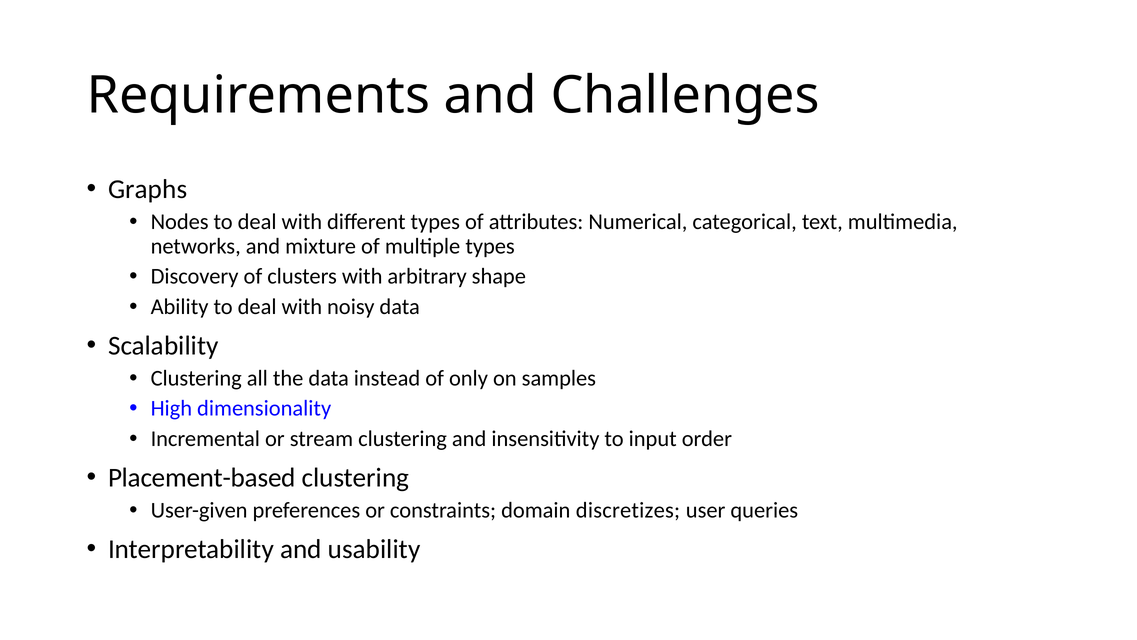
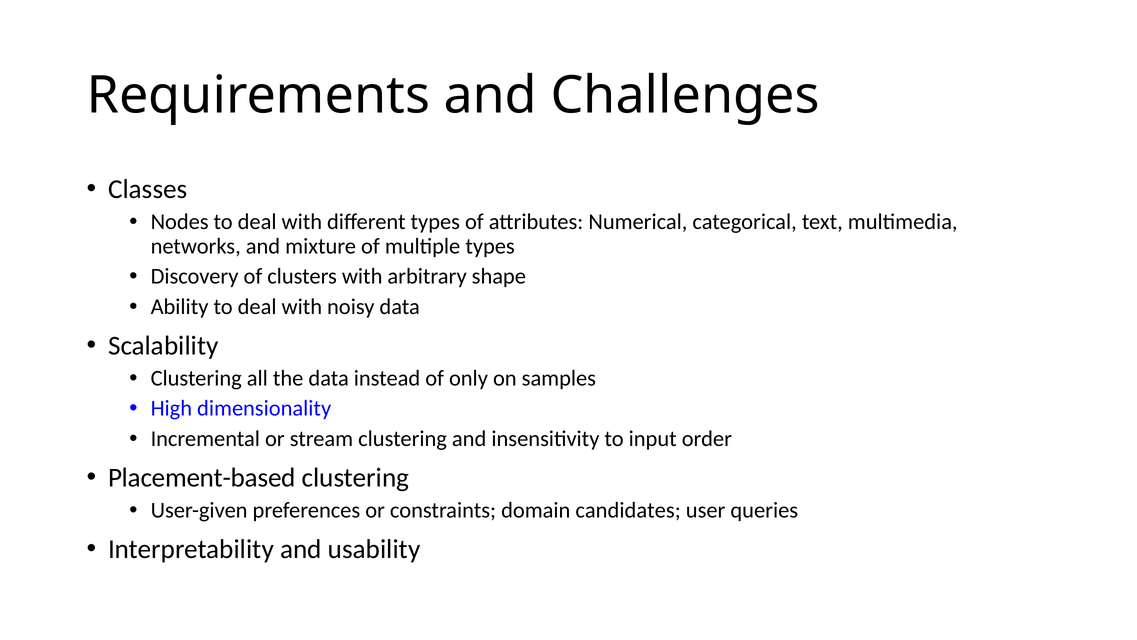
Graphs: Graphs -> Classes
discretizes: discretizes -> candidates
